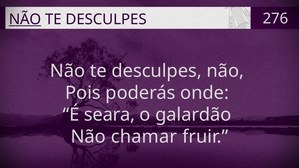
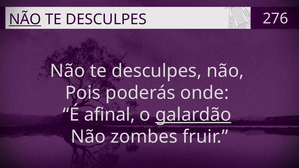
seara: seara -> afinal
galardão underline: none -> present
chamar: chamar -> zombes
